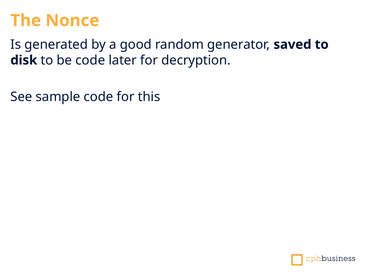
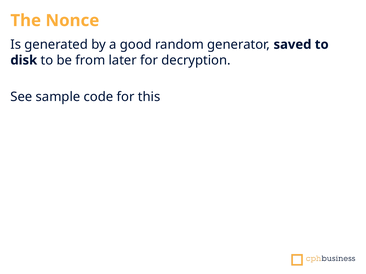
be code: code -> from
